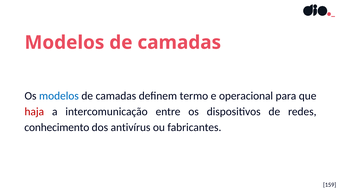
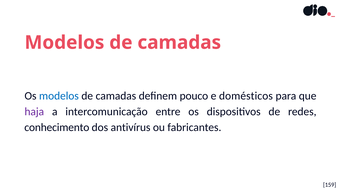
termo: termo -> pouco
operacional: operacional -> domésticos
haja colour: red -> purple
